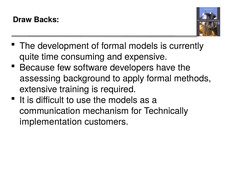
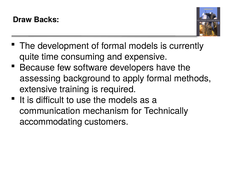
implementation: implementation -> accommodating
